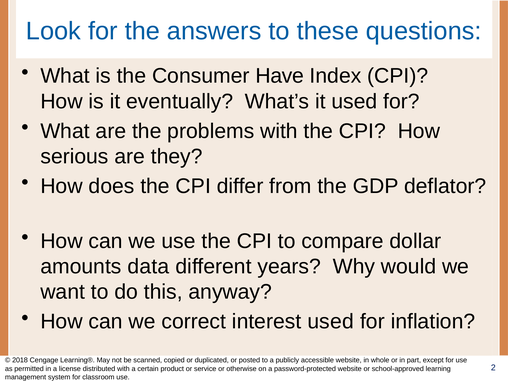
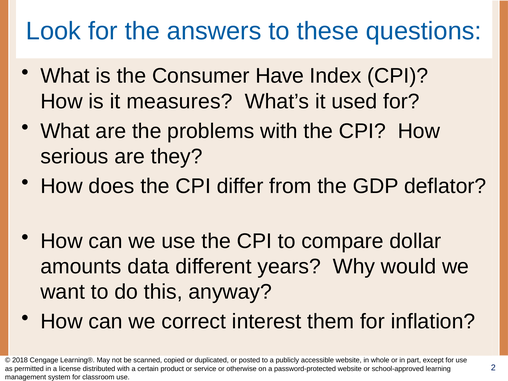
eventually: eventually -> measures
interest used: used -> them
